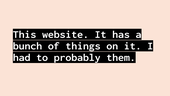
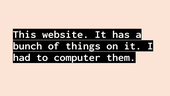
probably: probably -> computer
